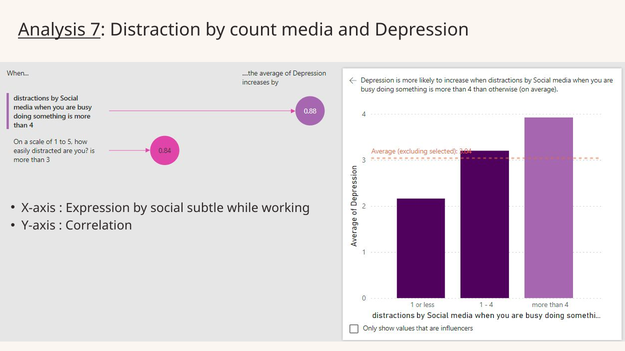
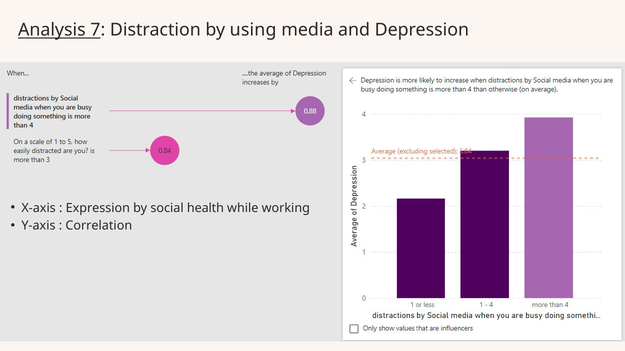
count: count -> using
subtle: subtle -> health
